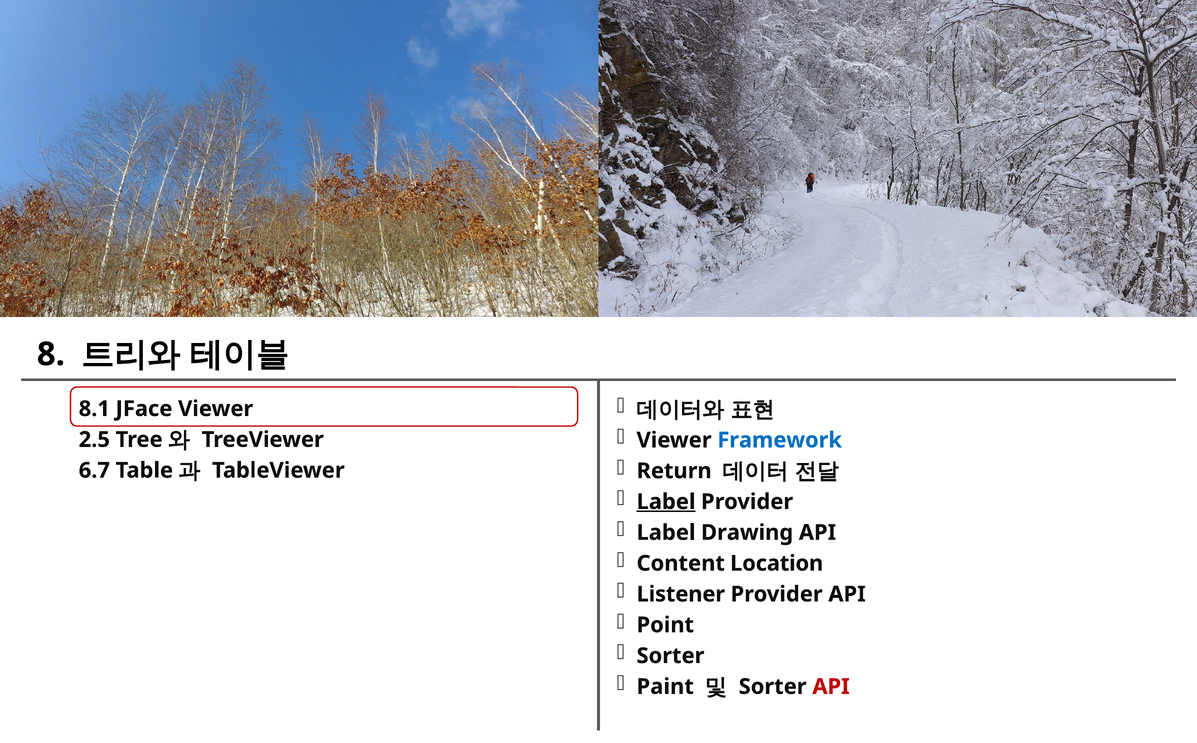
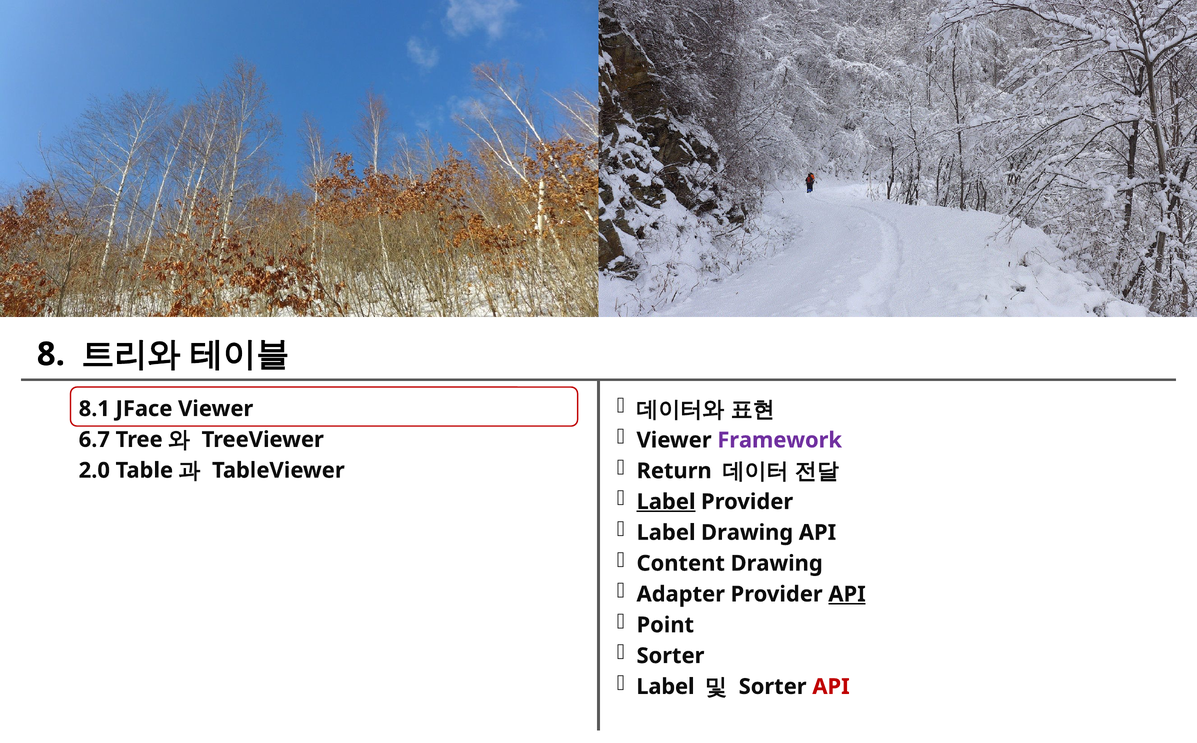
Framework colour: blue -> purple
2.5: 2.5 -> 6.7
6.7: 6.7 -> 2.0
Content Location: Location -> Drawing
Listener: Listener -> Adapter
API at (847, 594) underline: none -> present
Paint at (665, 687): Paint -> Label
